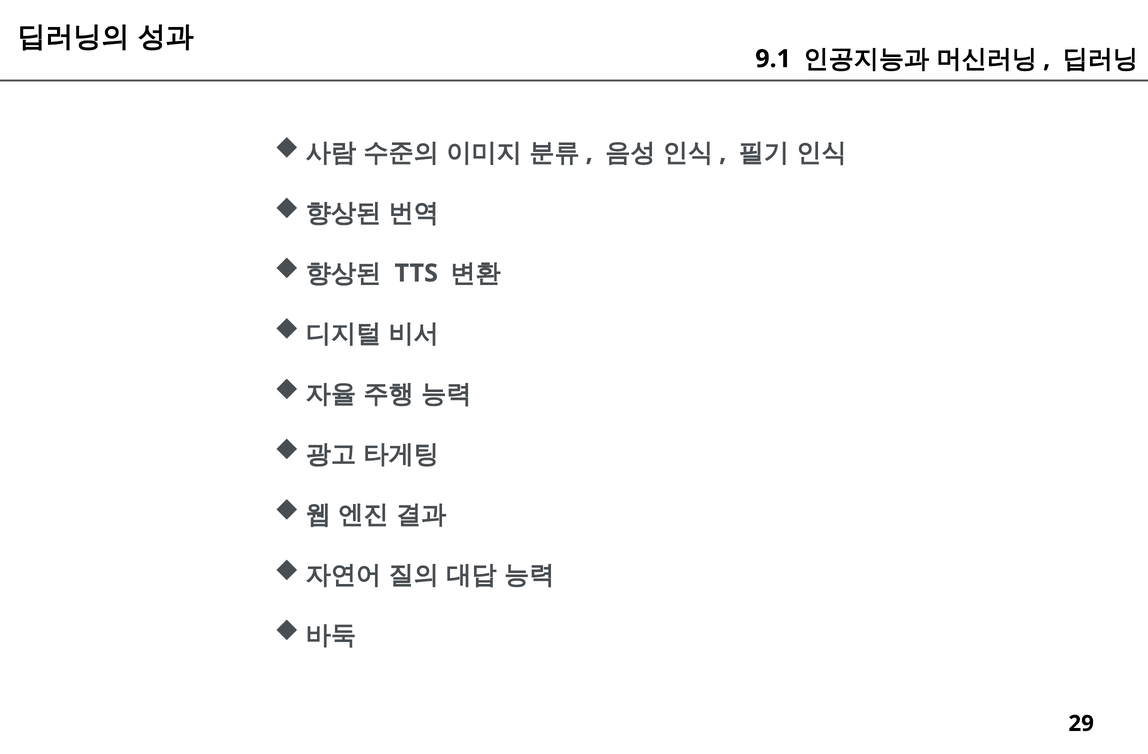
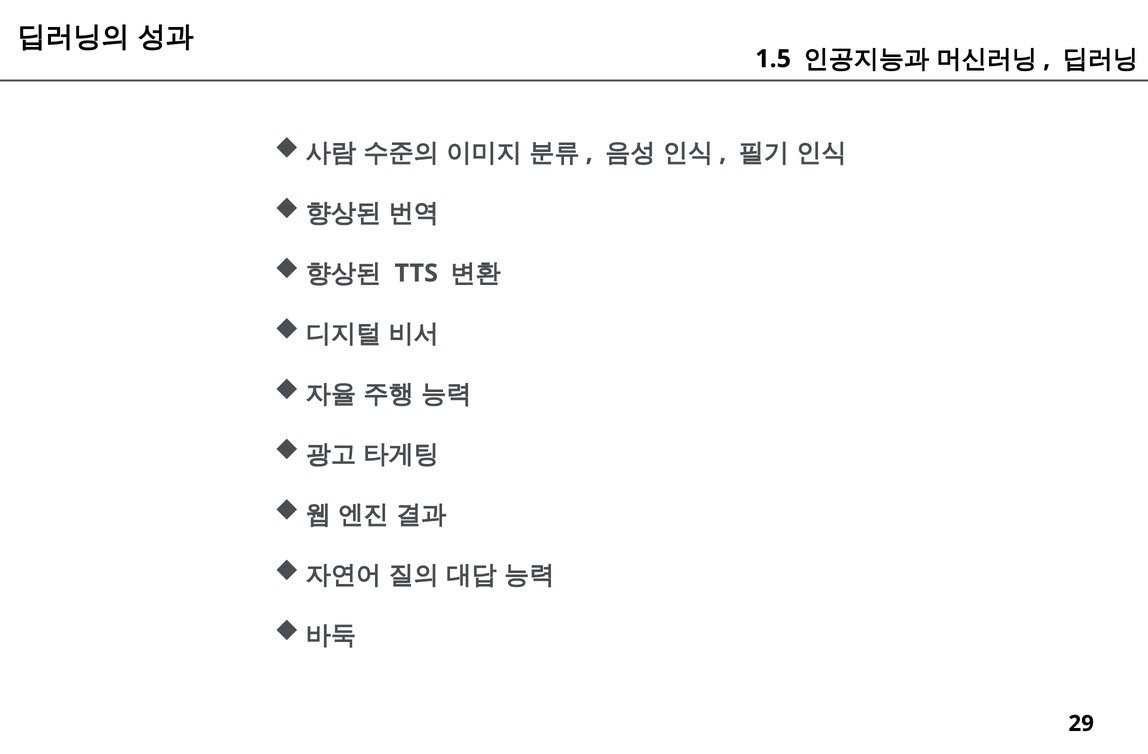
9.1: 9.1 -> 1.5
